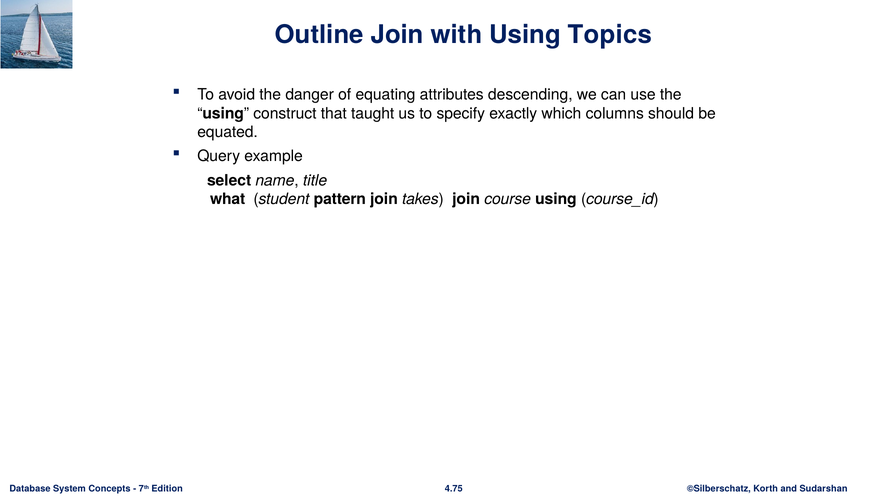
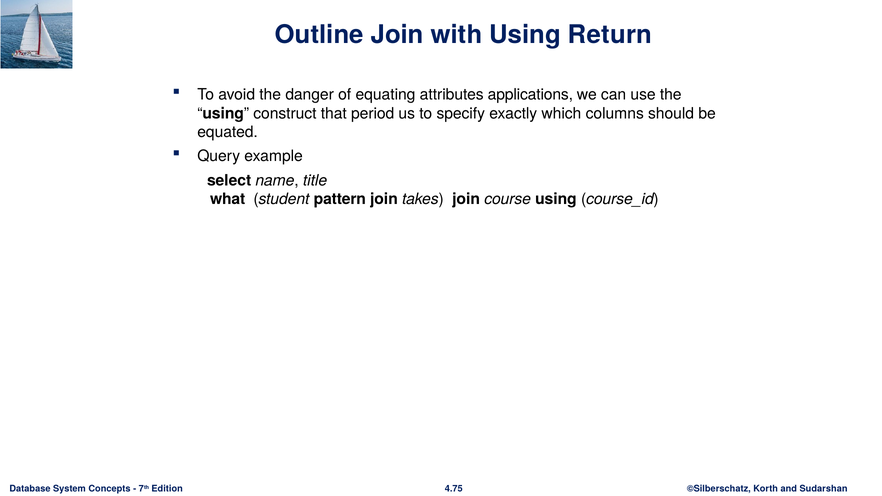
Topics: Topics -> Return
descending: descending -> applications
taught: taught -> period
